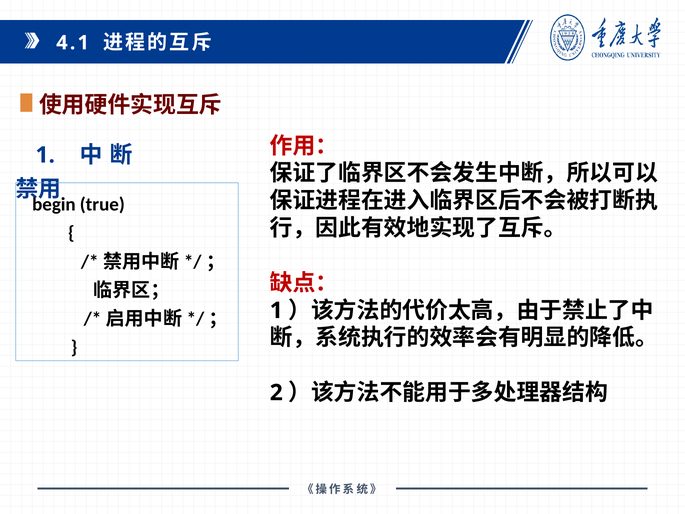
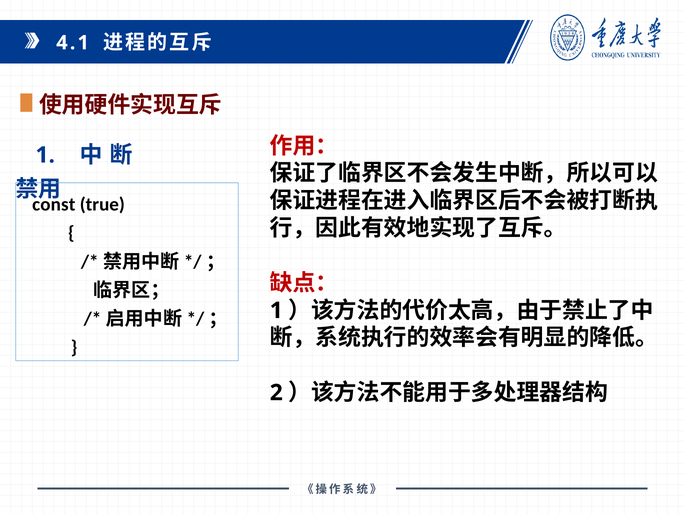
begin: begin -> const
